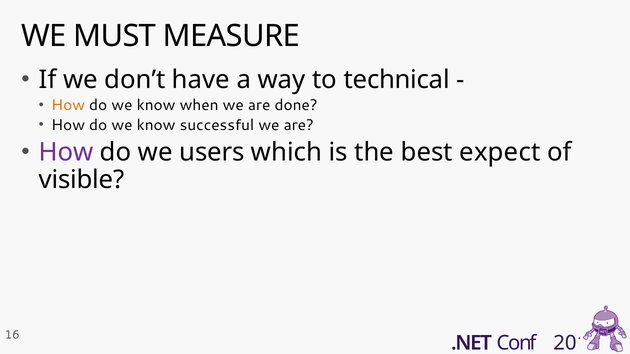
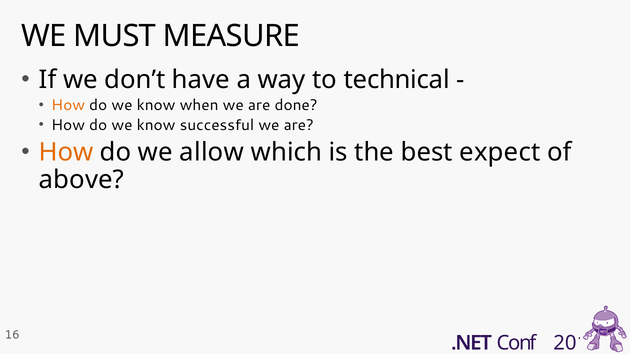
How at (66, 152) colour: purple -> orange
users: users -> allow
visible: visible -> above
